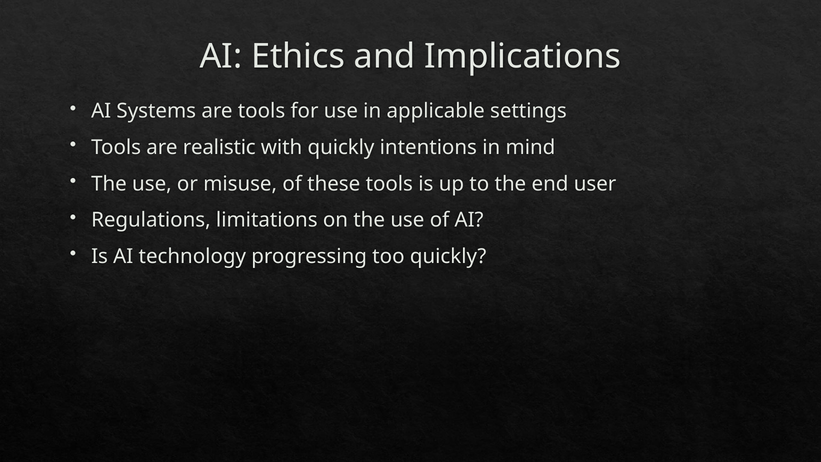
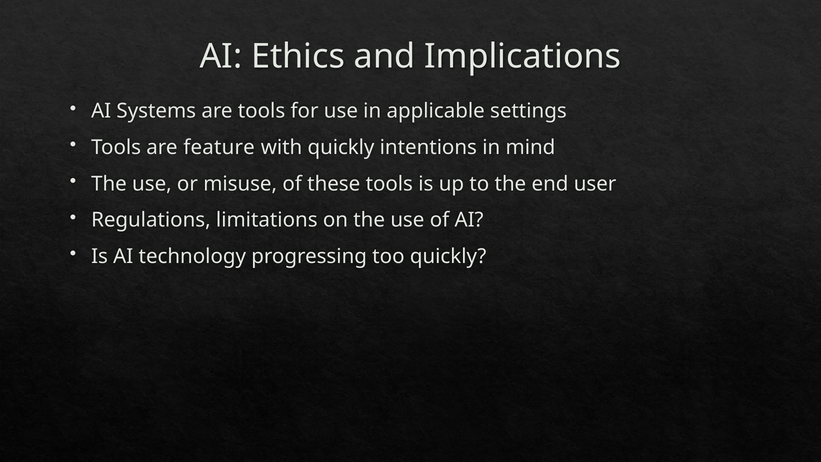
realistic: realistic -> feature
